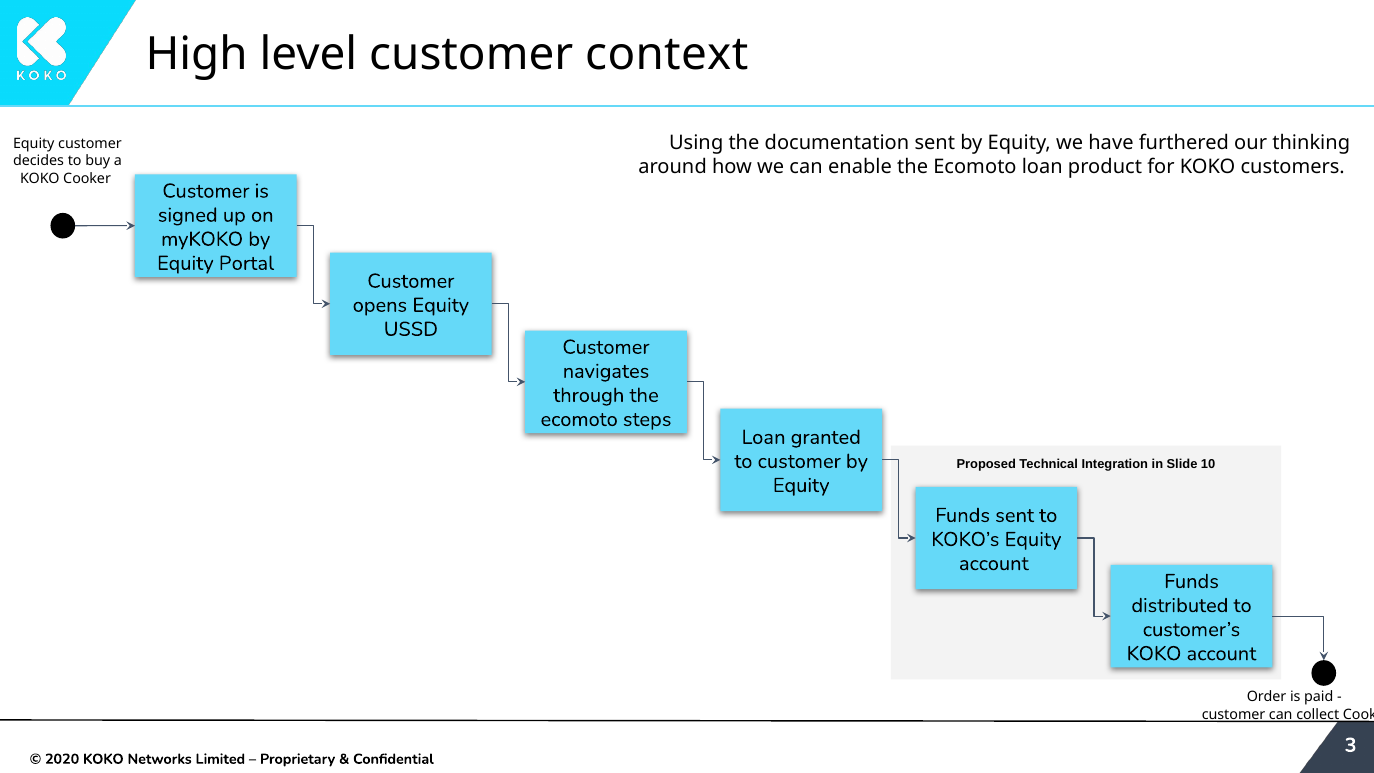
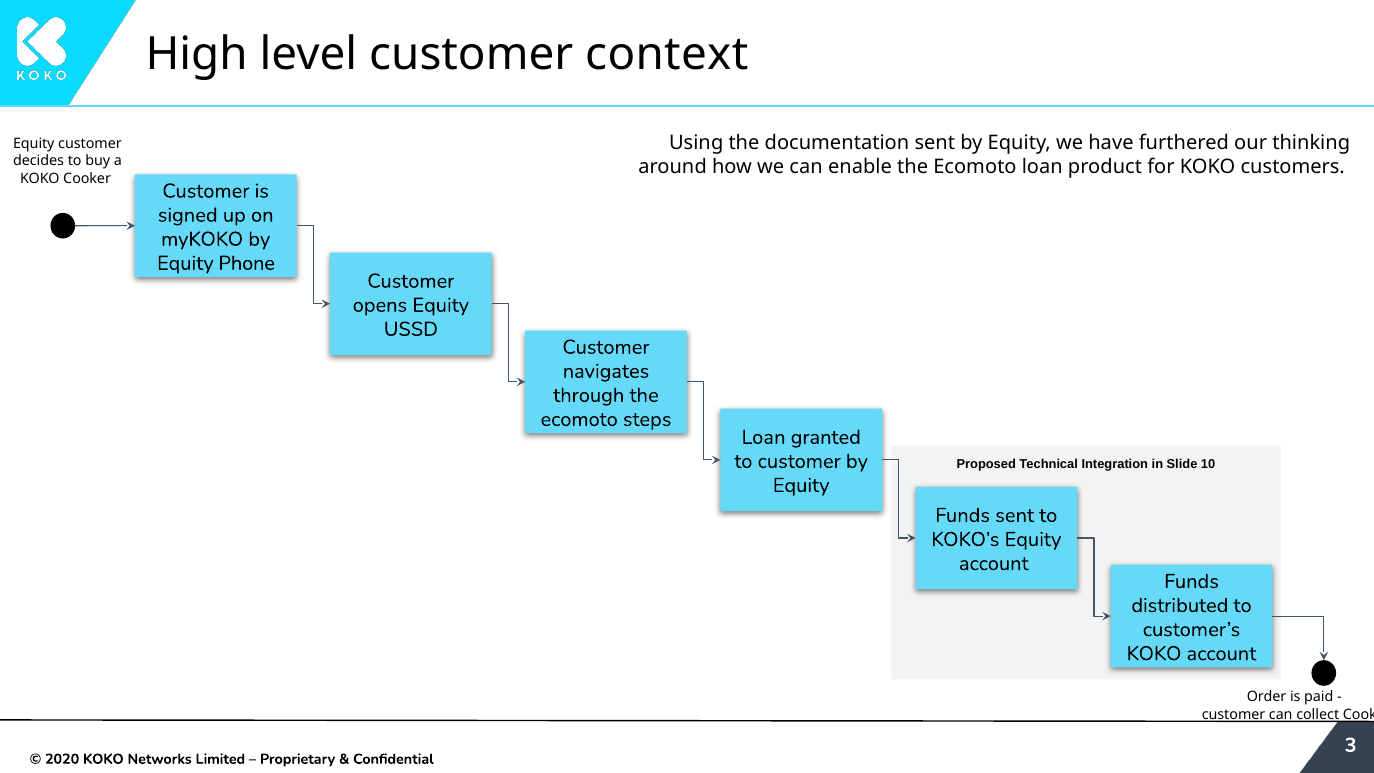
Portal: Portal -> Phone
